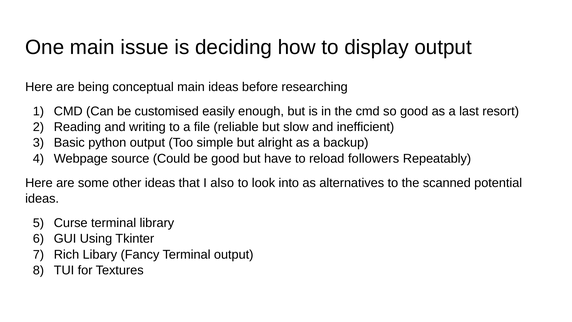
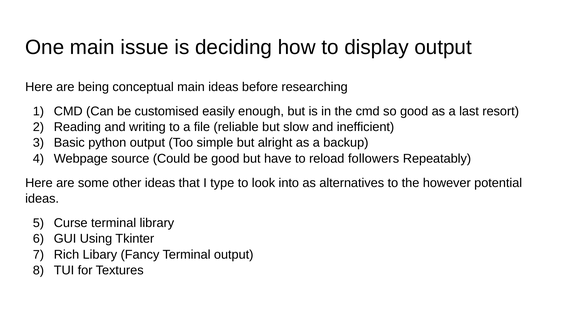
also: also -> type
scanned: scanned -> however
